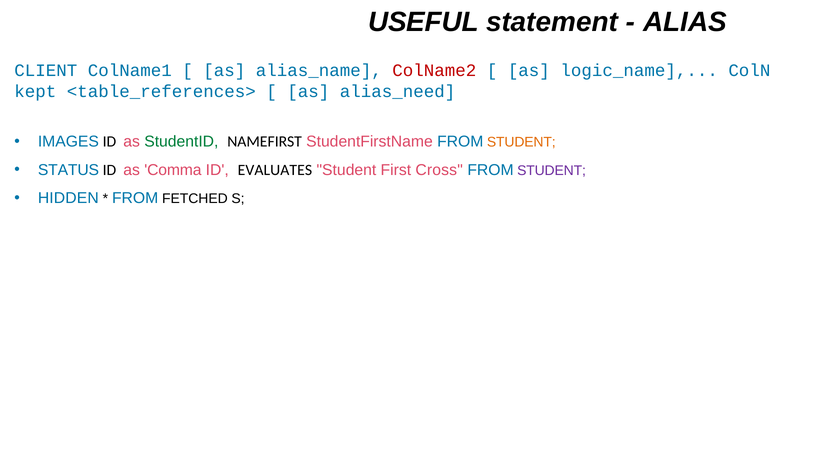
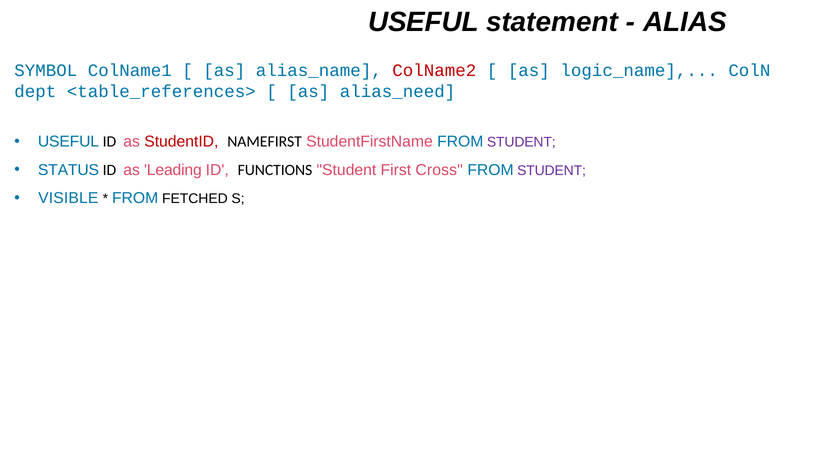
CLIENT: CLIENT -> SYMBOL
kept: kept -> dept
IMAGES at (68, 142): IMAGES -> USEFUL
StudentID colour: green -> red
STUDENT at (521, 142) colour: orange -> purple
Comma: Comma -> Leading
EVALUATES: EVALUATES -> FUNCTIONS
HIDDEN: HIDDEN -> VISIBLE
